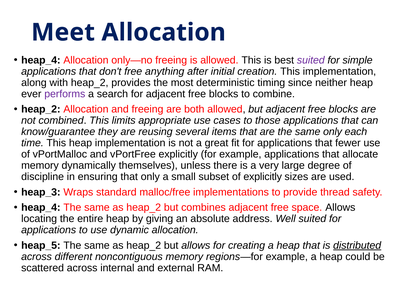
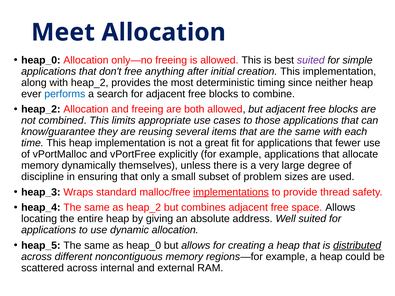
heap_4 at (41, 60): heap_4 -> heap_0
performs colour: purple -> blue
same only: only -> with
of explicitly: explicitly -> problem
implementations underline: none -> present
heap_2 at (144, 246): heap_2 -> heap_0
